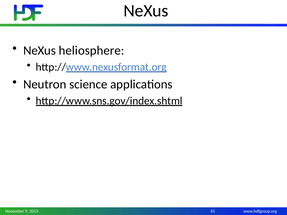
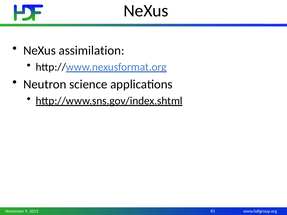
heliosphere: heliosphere -> assimilation
